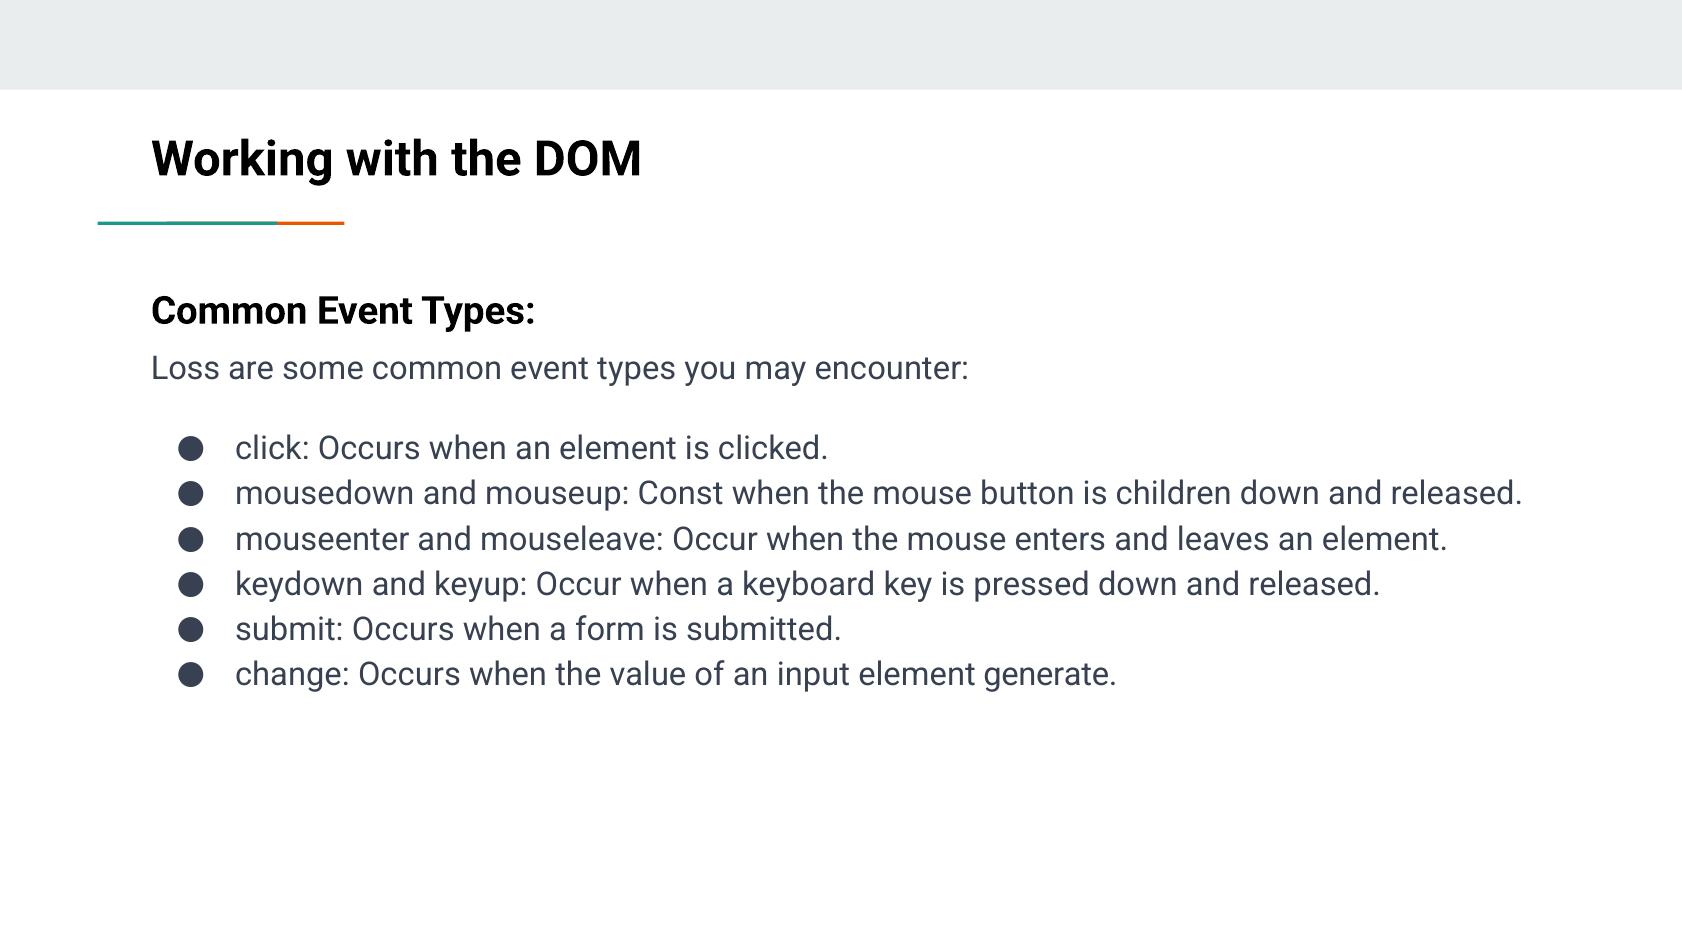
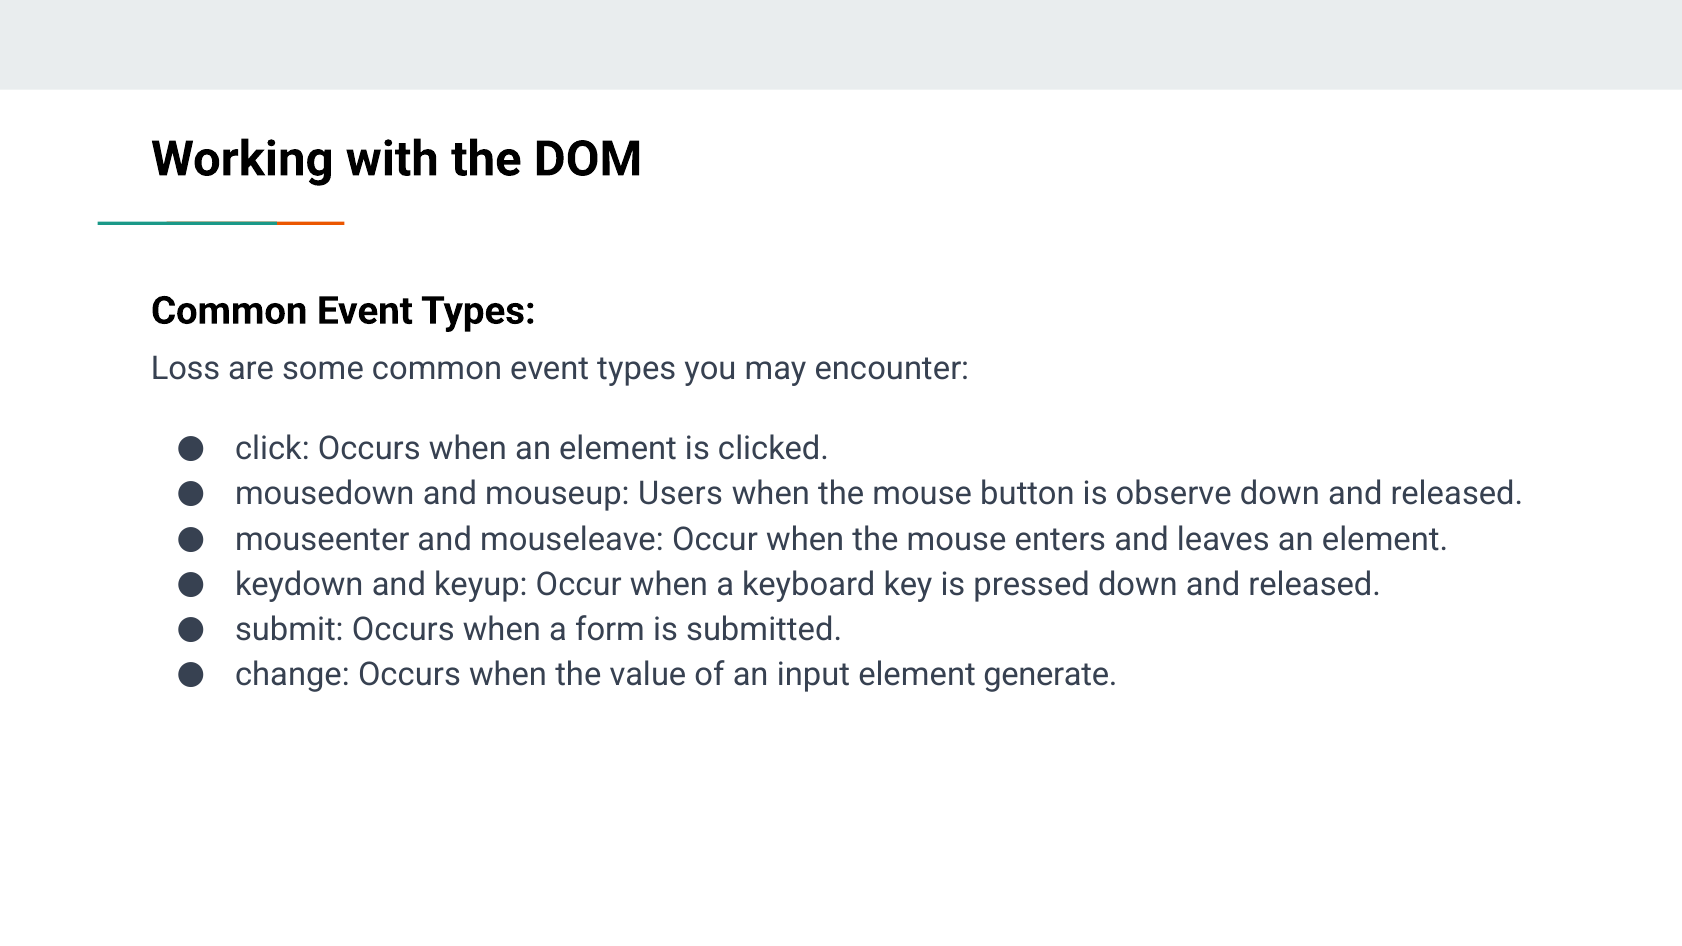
Const: Const -> Users
children: children -> observe
